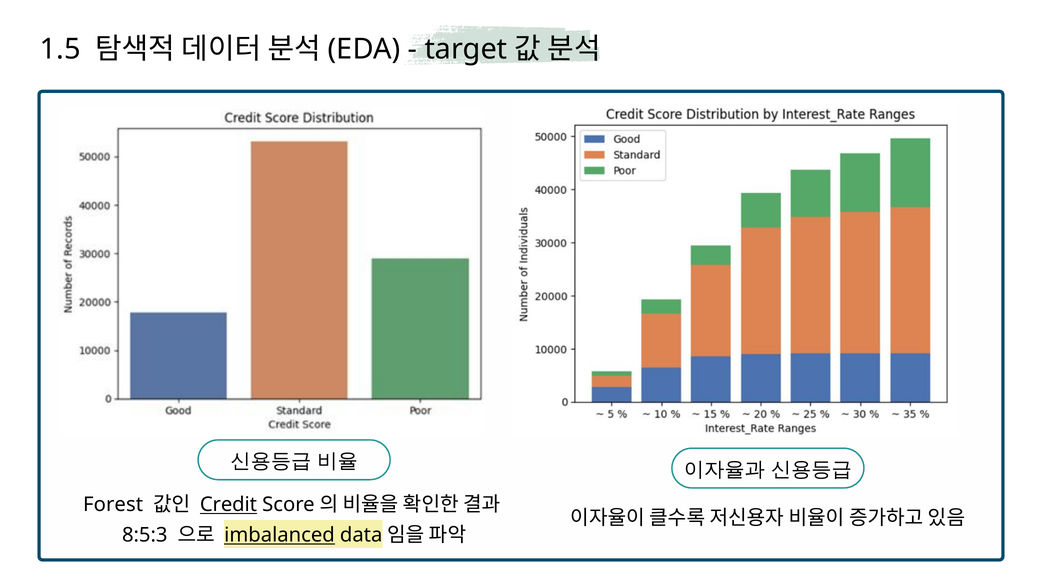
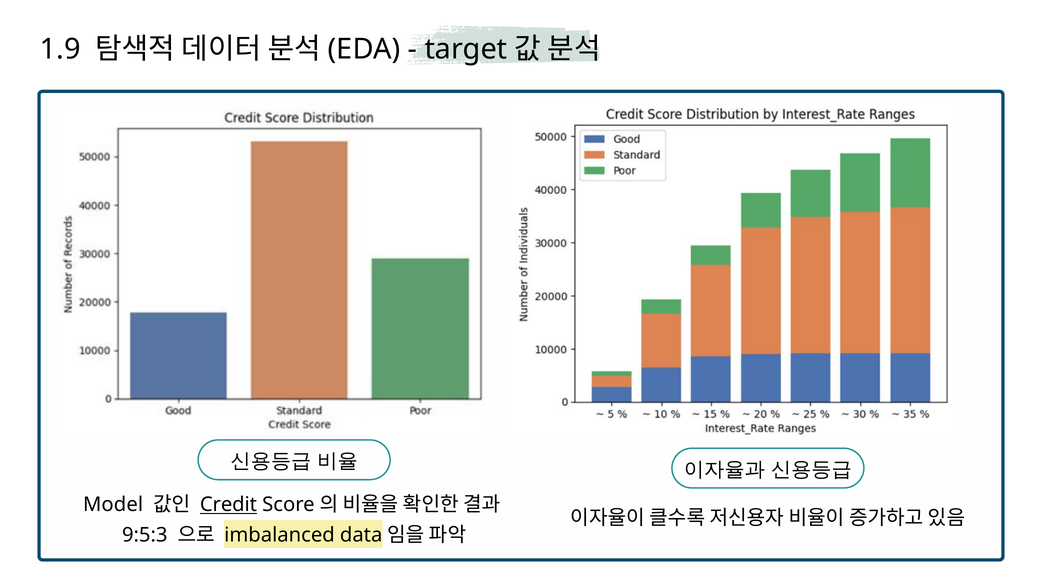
1.5: 1.5 -> 1.9
Forest: Forest -> Model
8:5:3: 8:5:3 -> 9:5:3
imbalanced underline: present -> none
